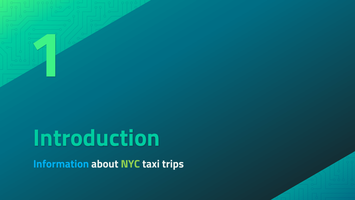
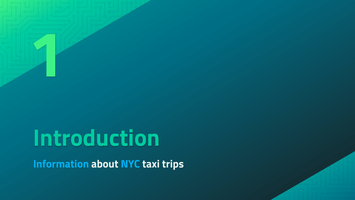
NYC colour: light green -> light blue
